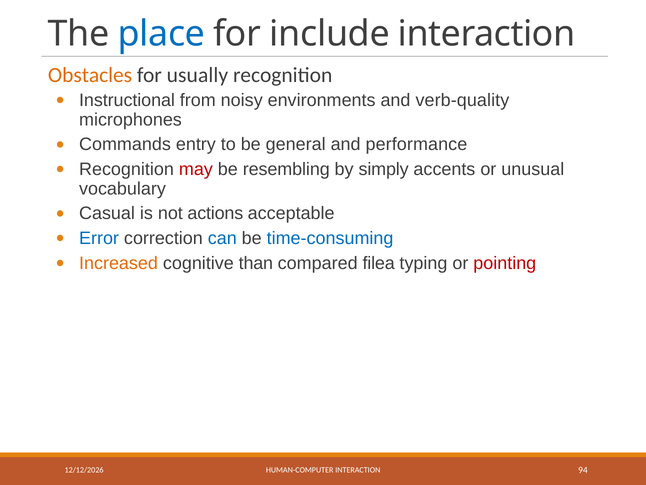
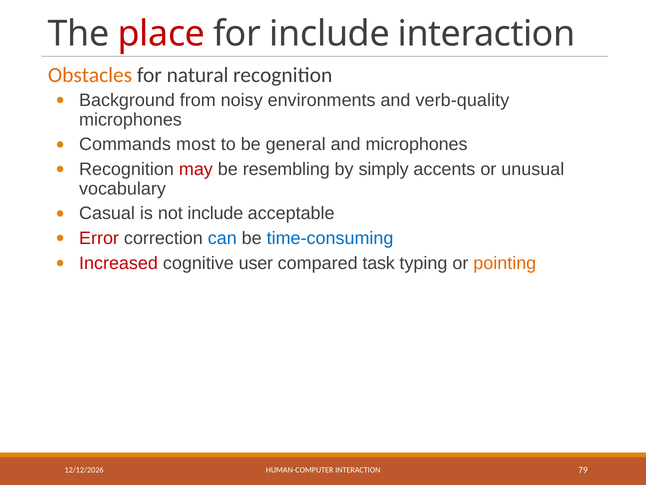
place colour: blue -> red
usually: usually -> natural
Instructional: Instructional -> Background
entry: entry -> most
and performance: performance -> microphones
not actions: actions -> include
Error colour: blue -> red
Increased colour: orange -> red
than: than -> user
filea: filea -> task
pointing colour: red -> orange
94: 94 -> 79
